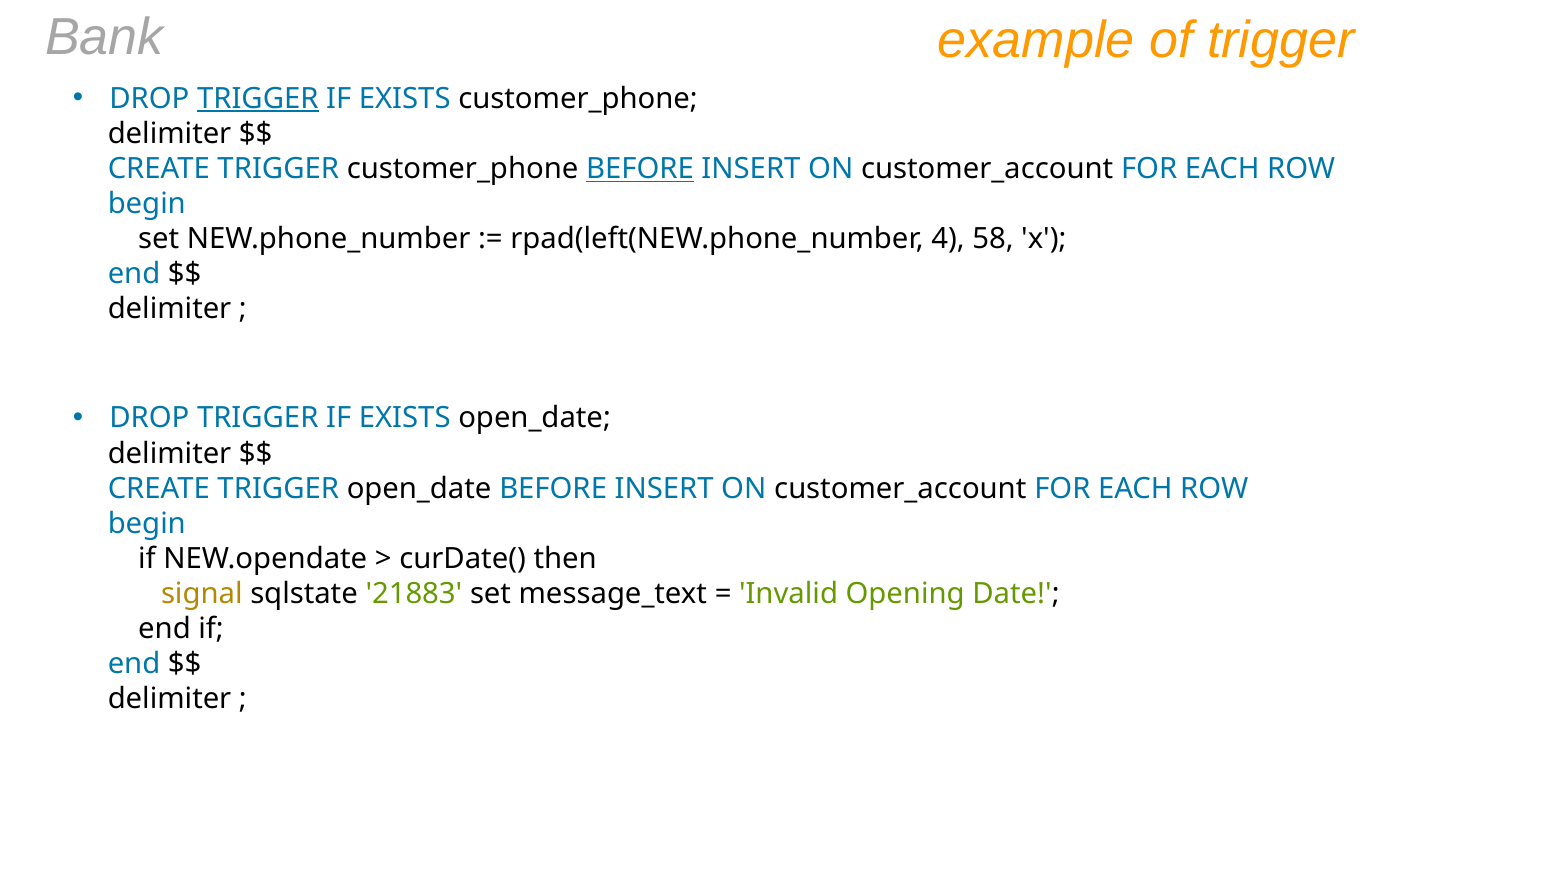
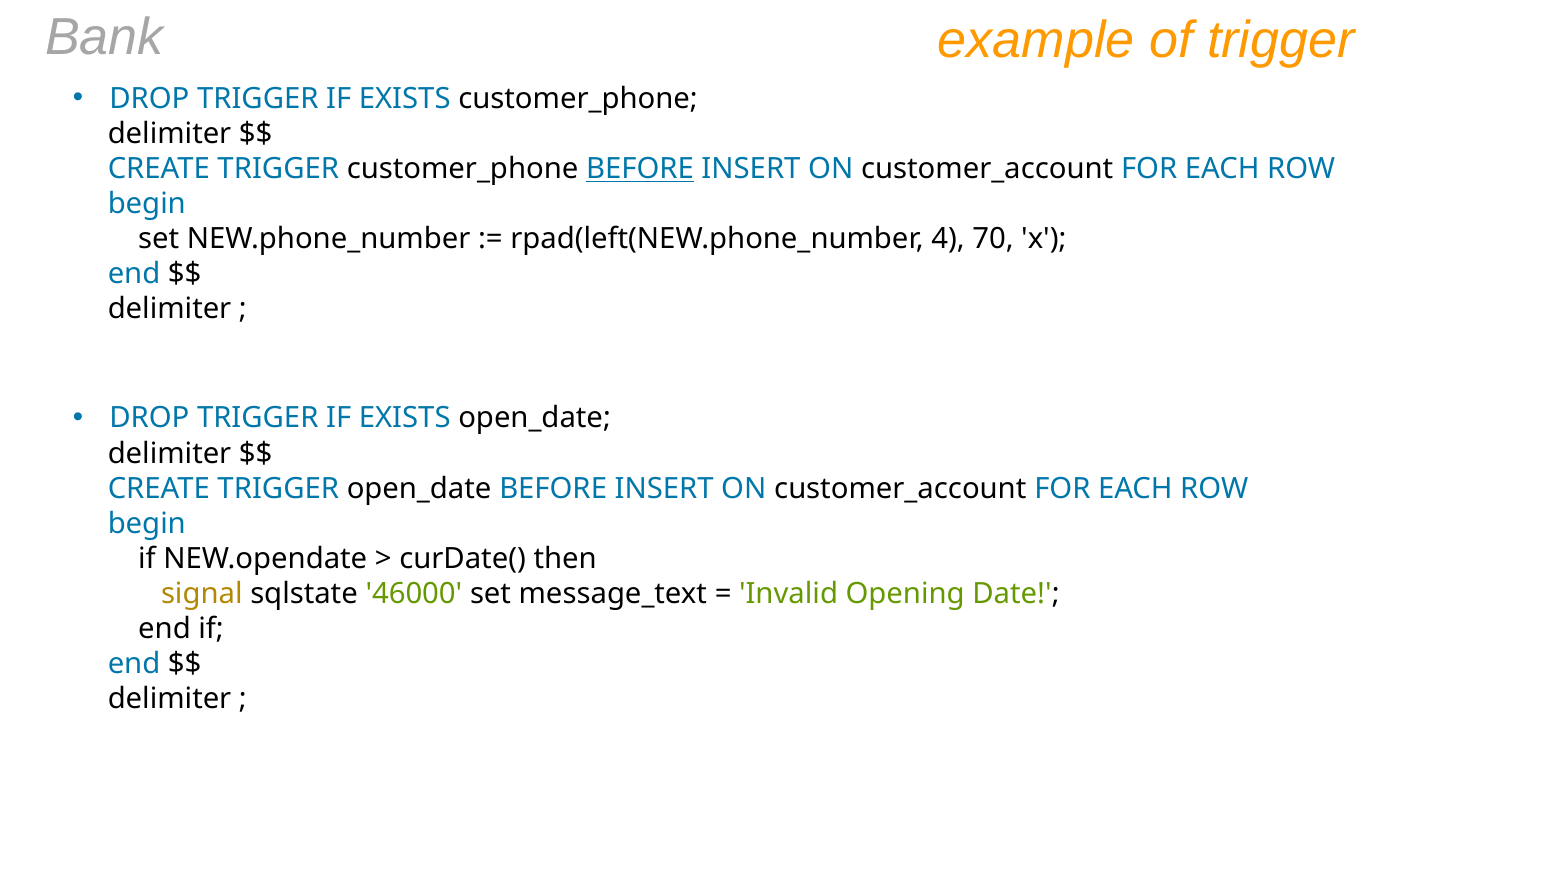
TRIGGER at (258, 99) underline: present -> none
58: 58 -> 70
21883: 21883 -> 46000
